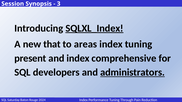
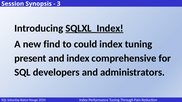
that: that -> find
areas: areas -> could
administrators underline: present -> none
